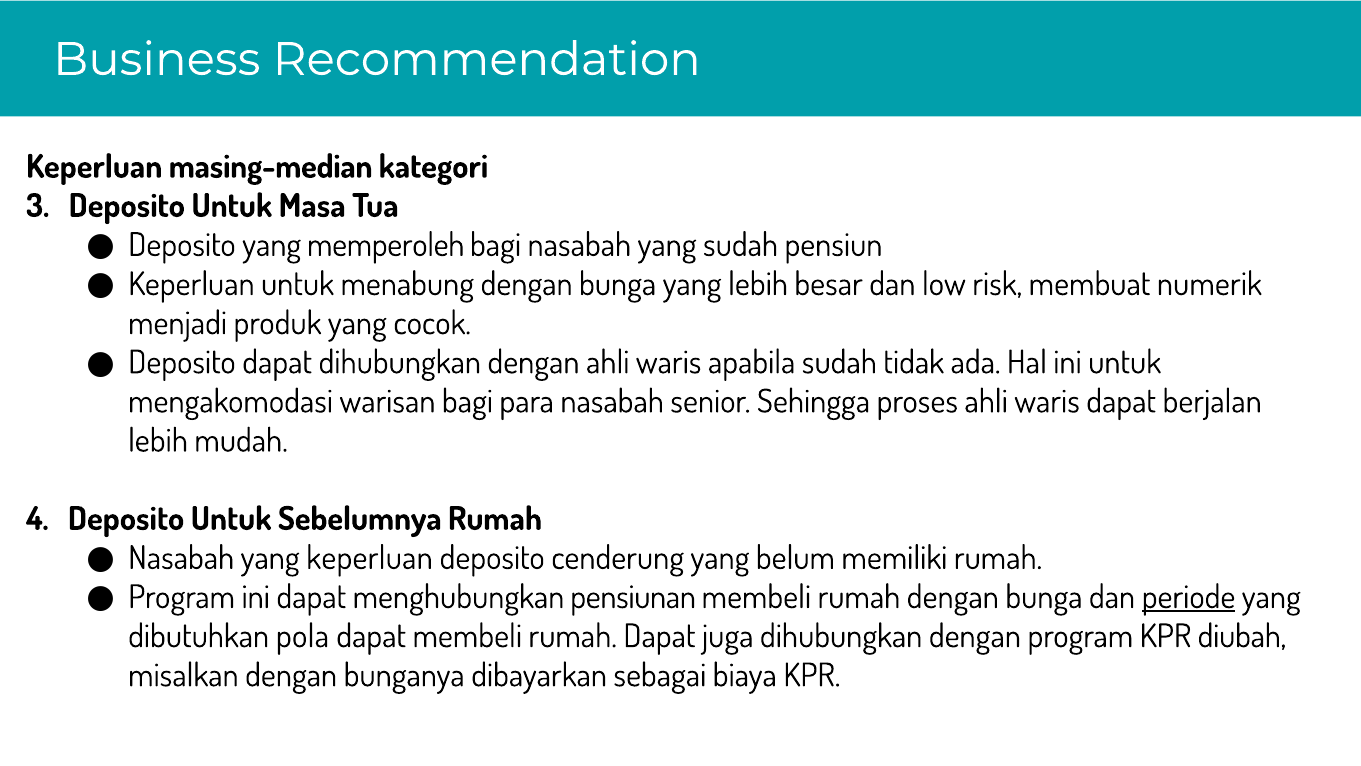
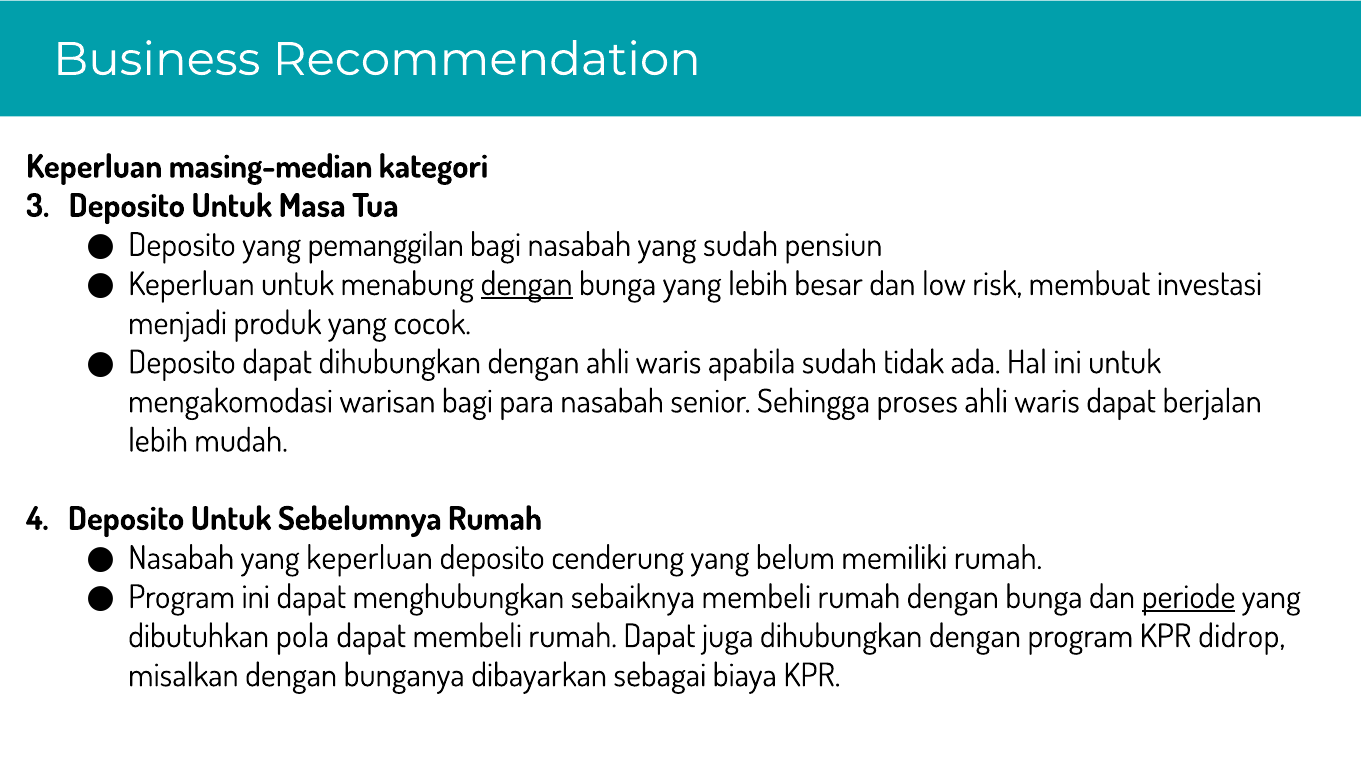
memperoleh: memperoleh -> pemanggilan
dengan at (527, 284) underline: none -> present
numerik: numerik -> investasi
pensiunan: pensiunan -> sebaiknya
diubah: diubah -> didrop
